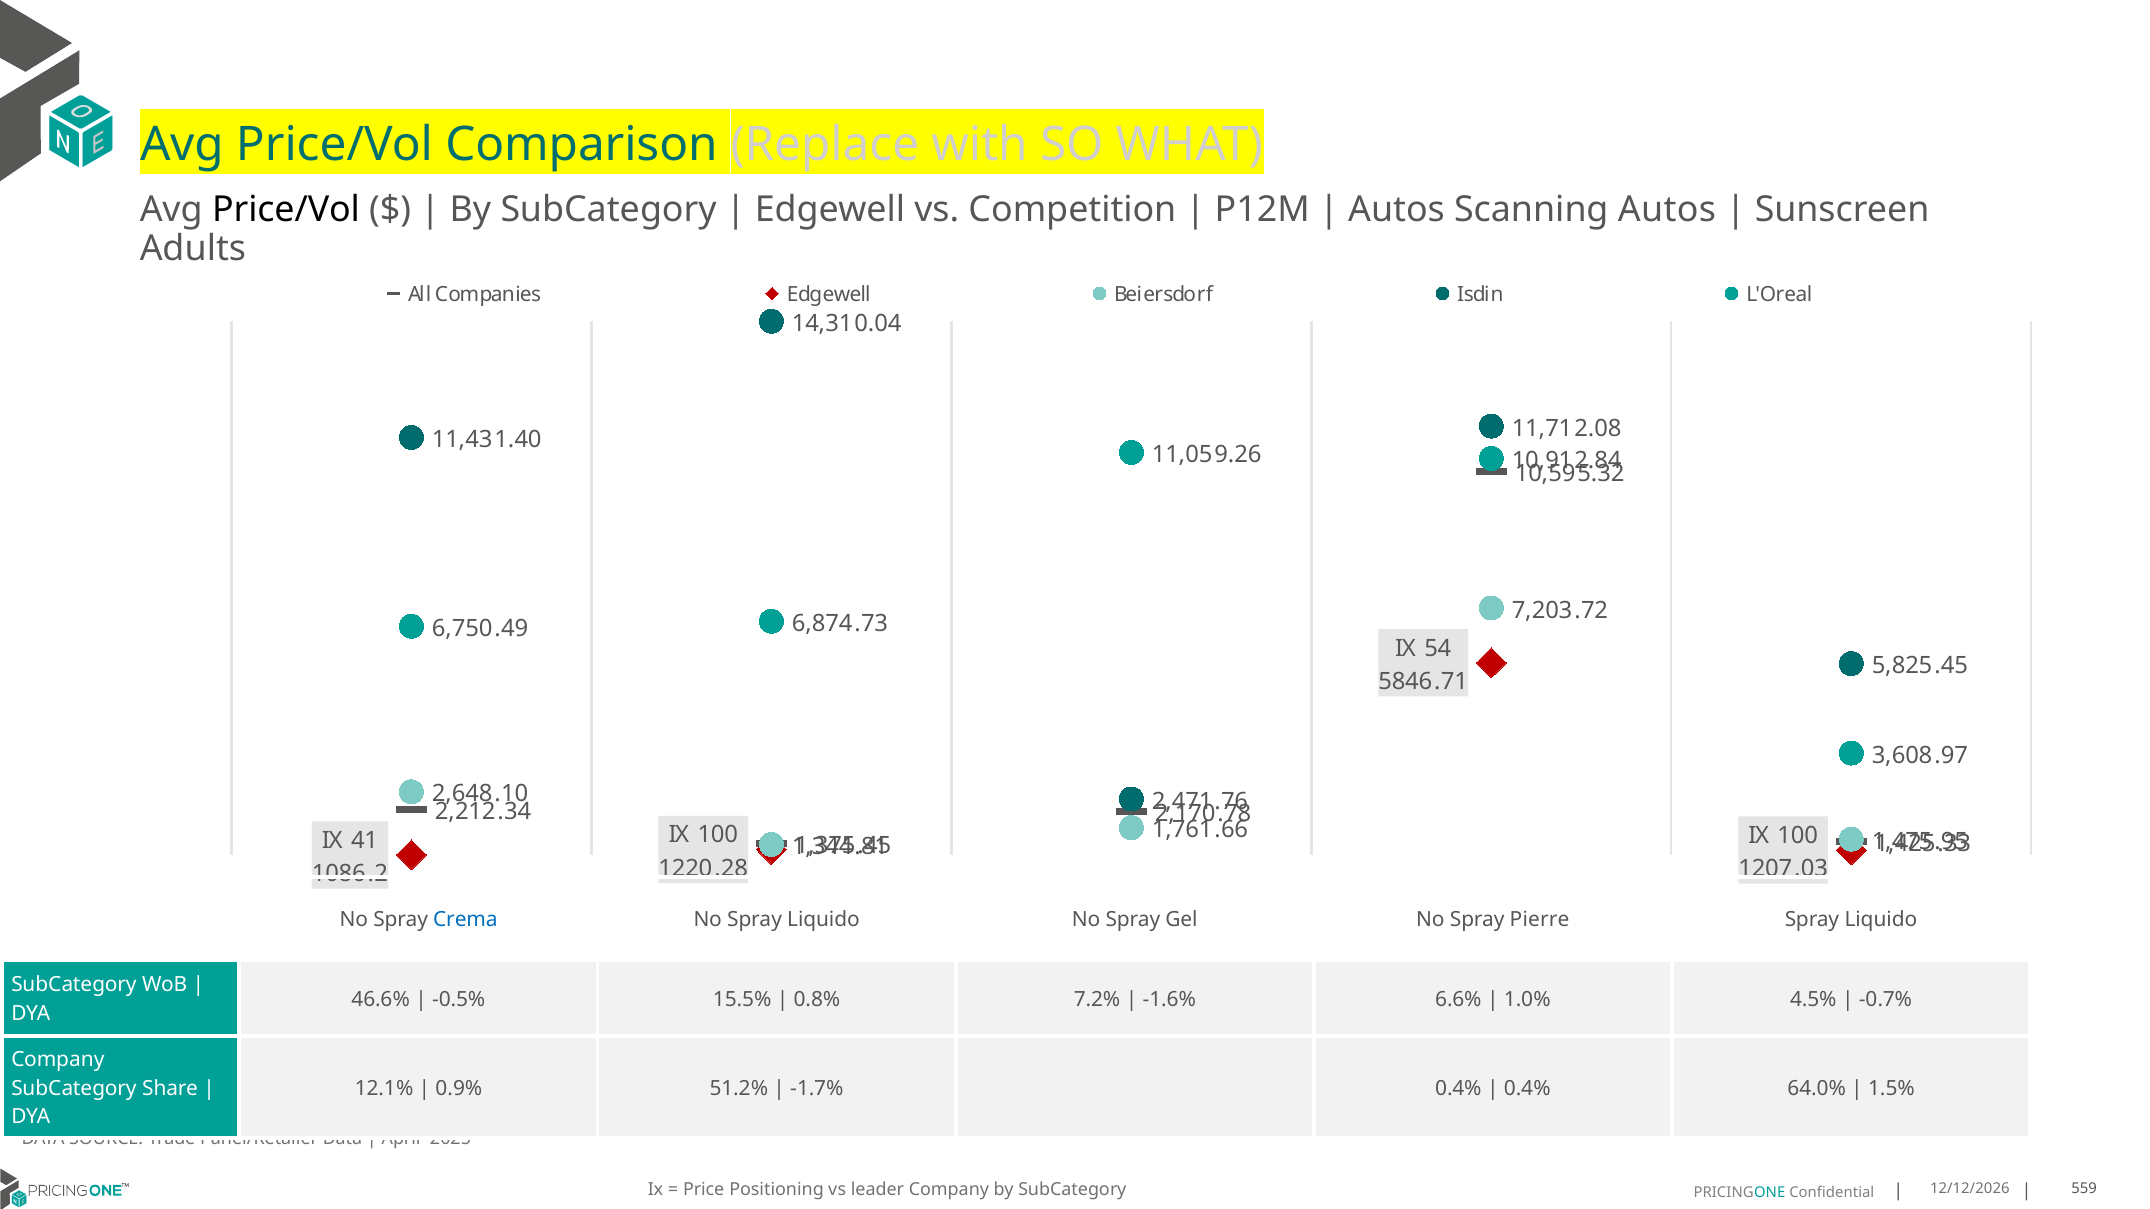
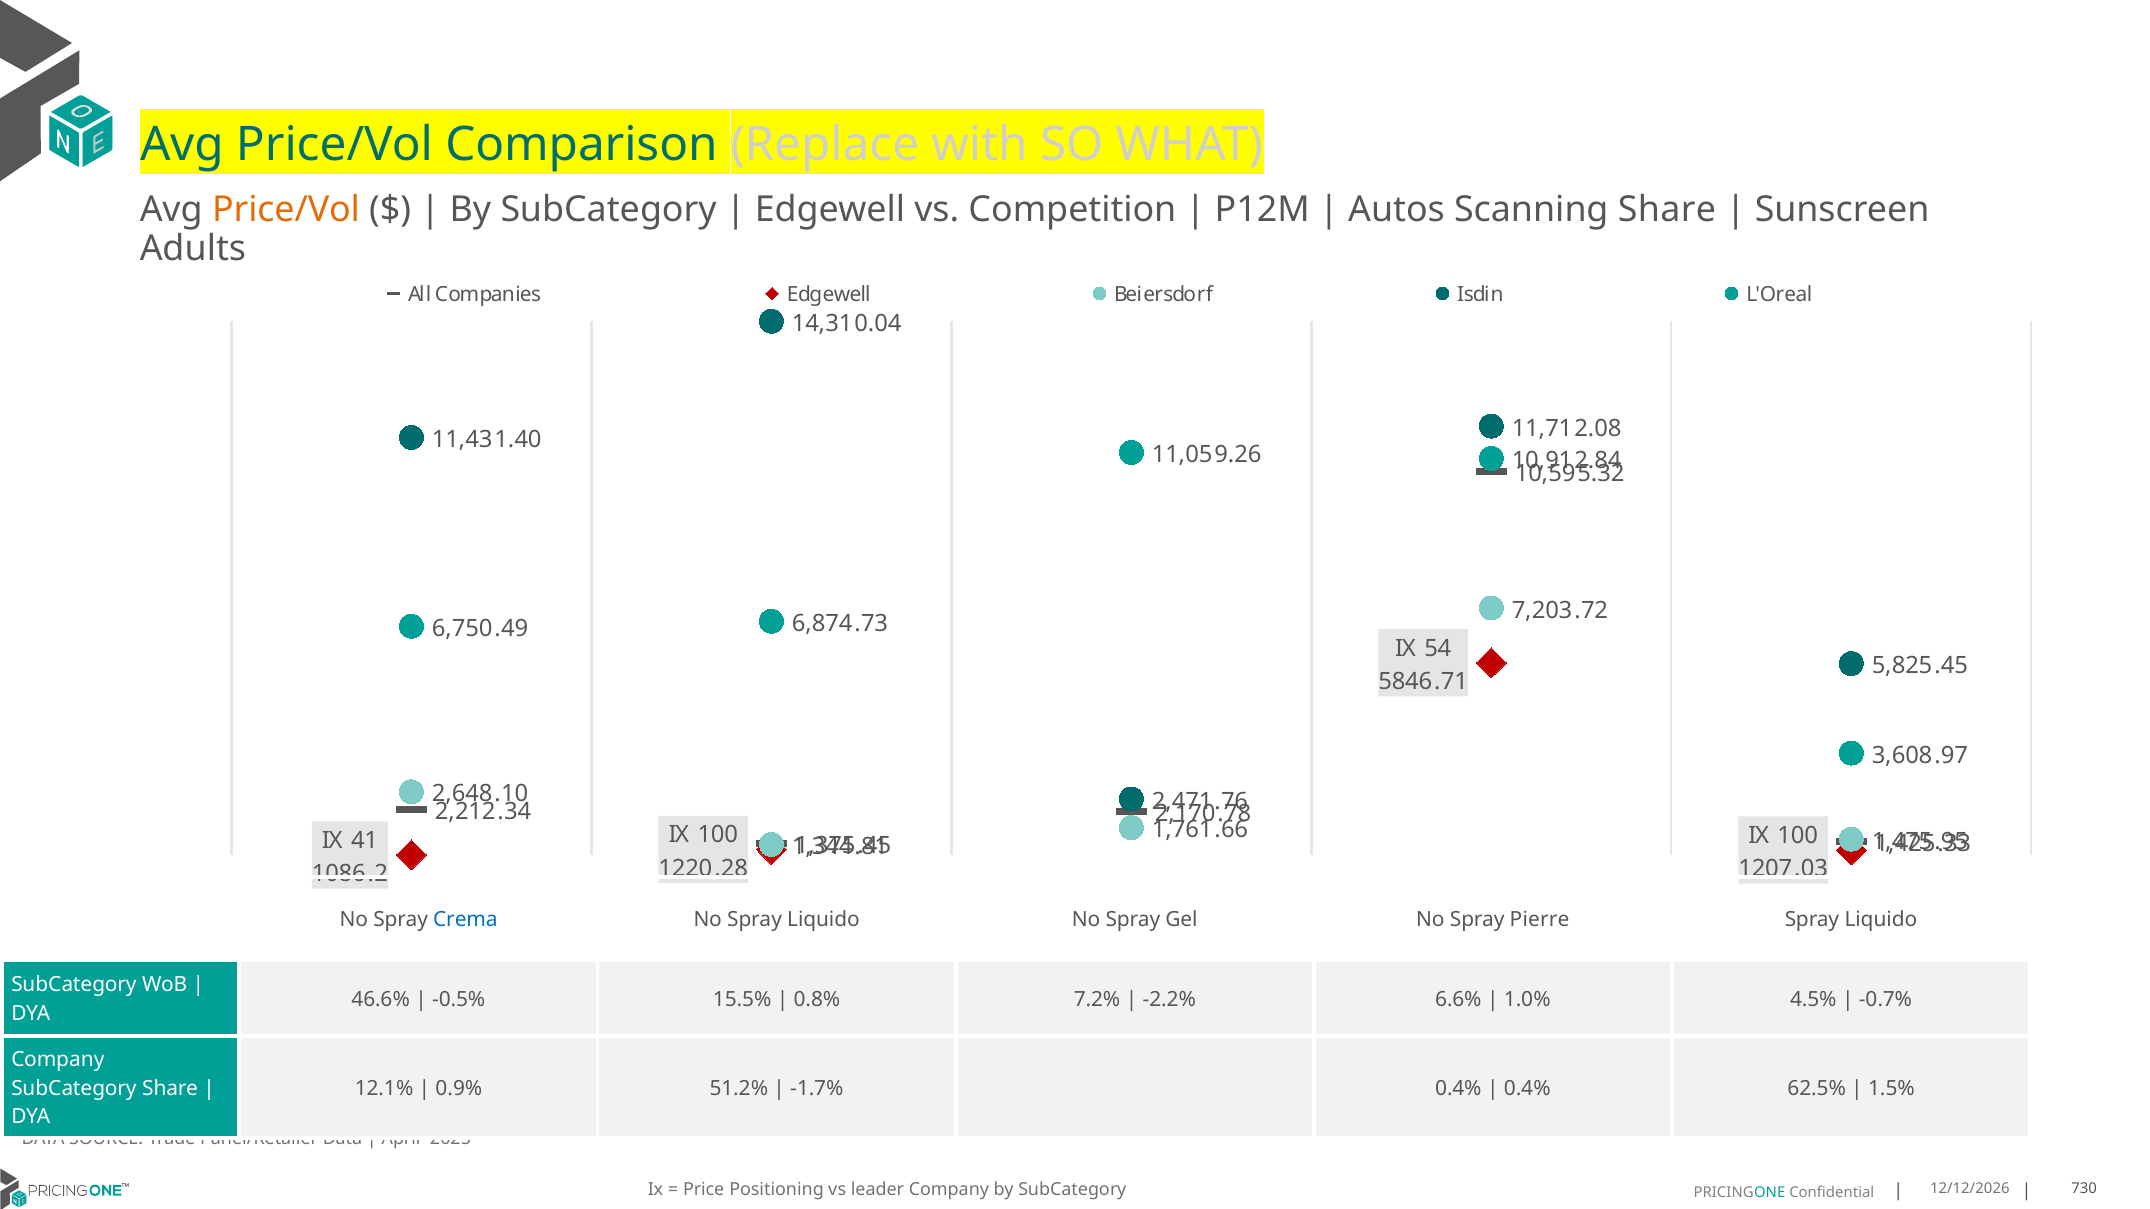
Price/Vol at (286, 210) colour: black -> orange
Scanning Autos: Autos -> Share
-1.6%: -1.6% -> -2.2%
64.0%: 64.0% -> 62.5%
559: 559 -> 730
